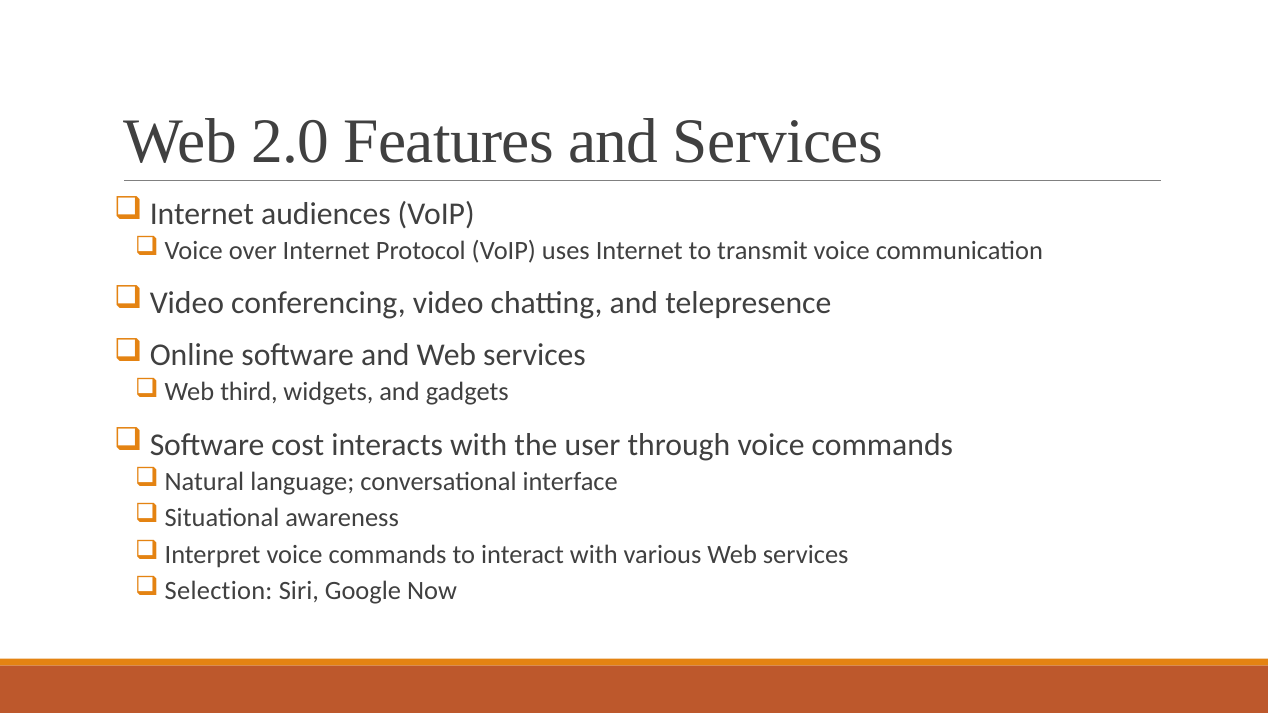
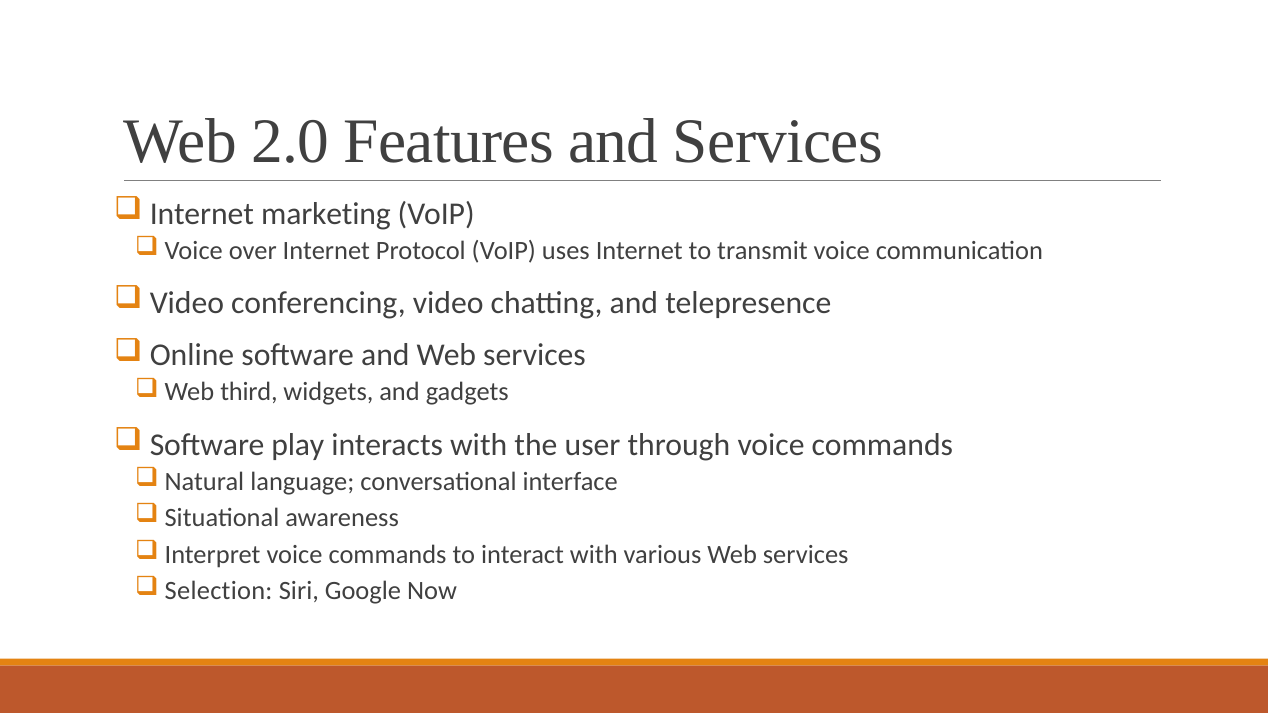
audiences: audiences -> marketing
cost: cost -> play
